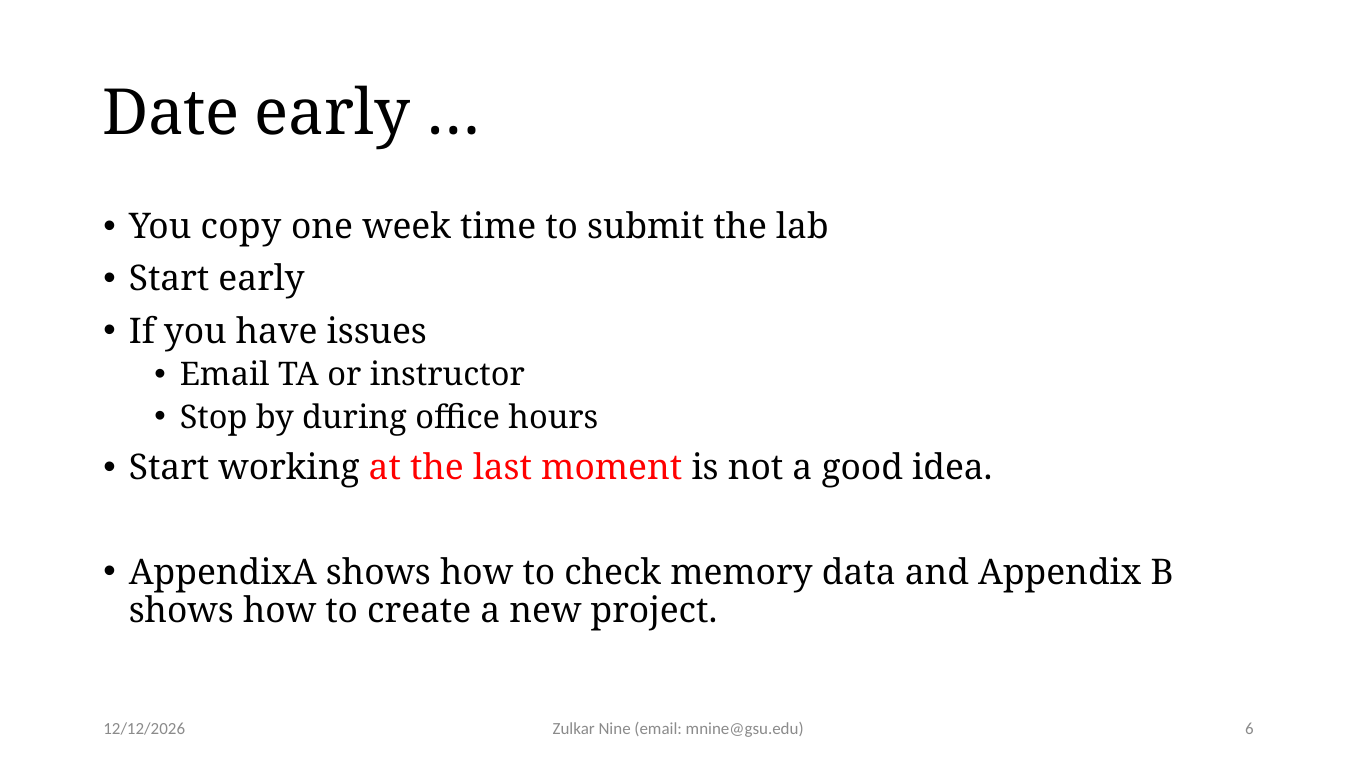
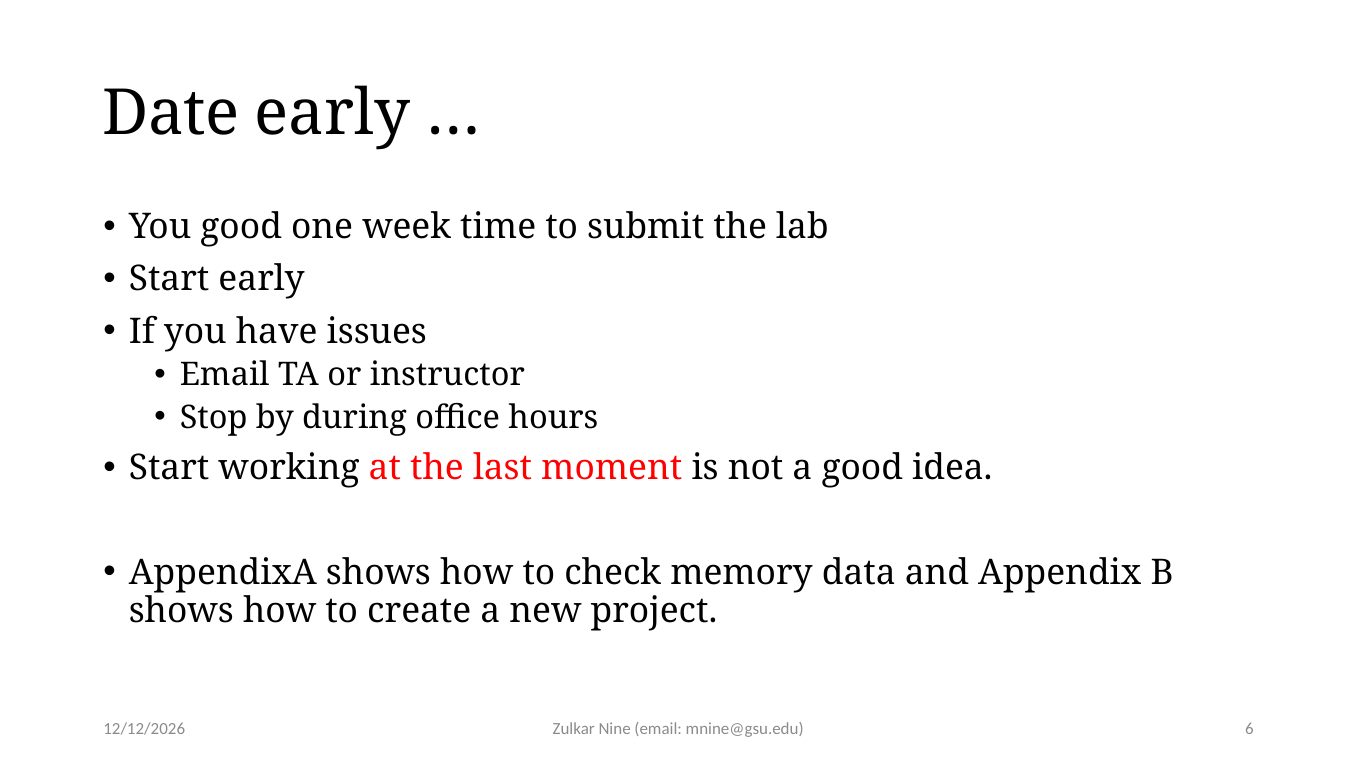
You copy: copy -> good
